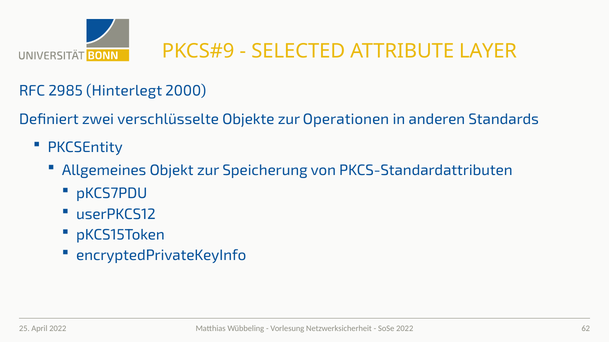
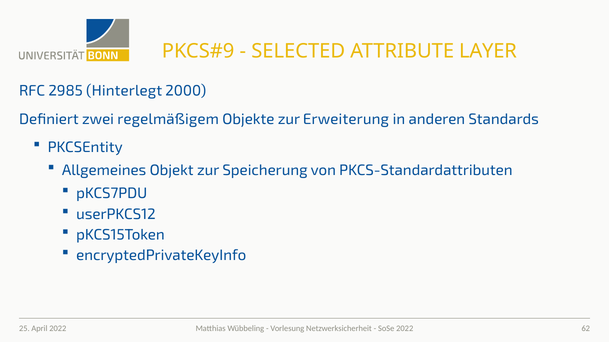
verschlüsselte: verschlüsselte -> regelmäßigem
Operationen: Operationen -> Erweiterung
